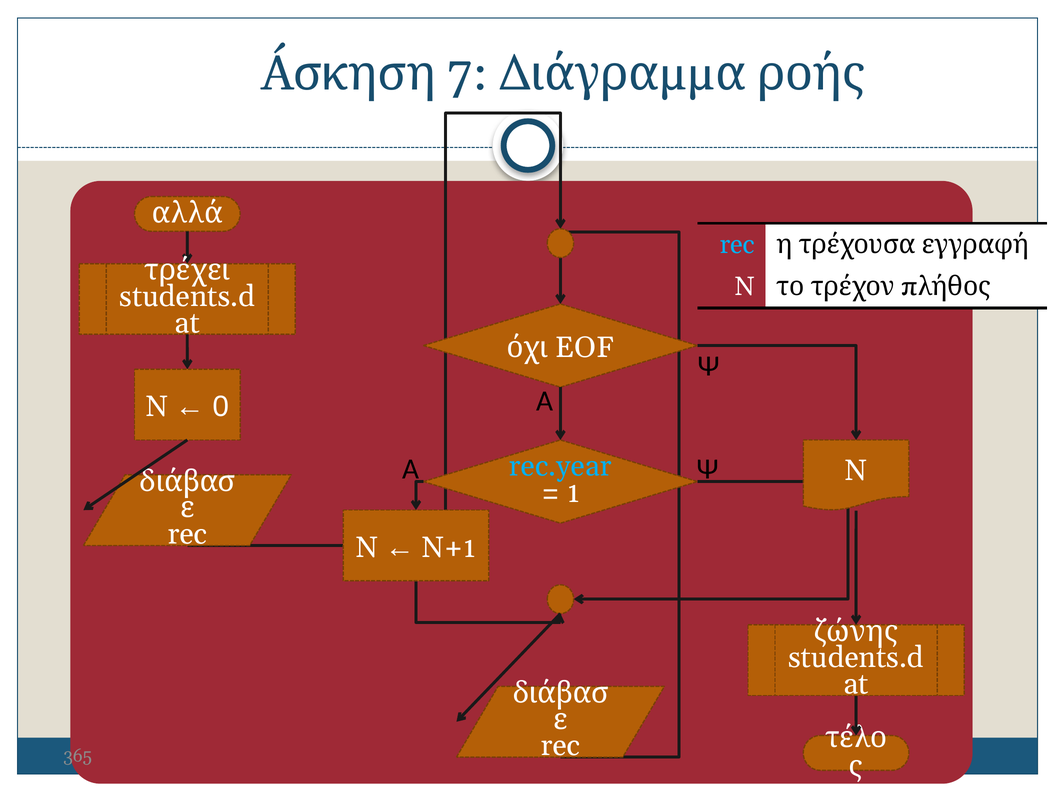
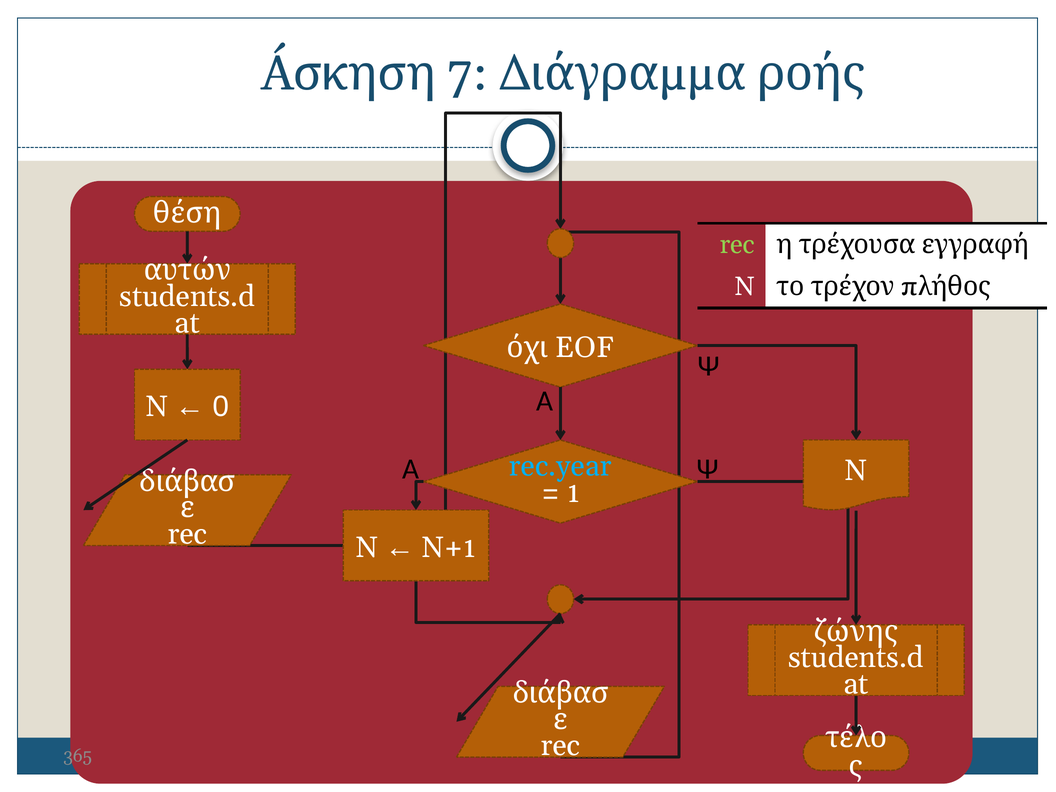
αλλά: αλλά -> θέση
rec at (737, 244) colour: light blue -> light green
τρέχει: τρέχει -> αυτών
